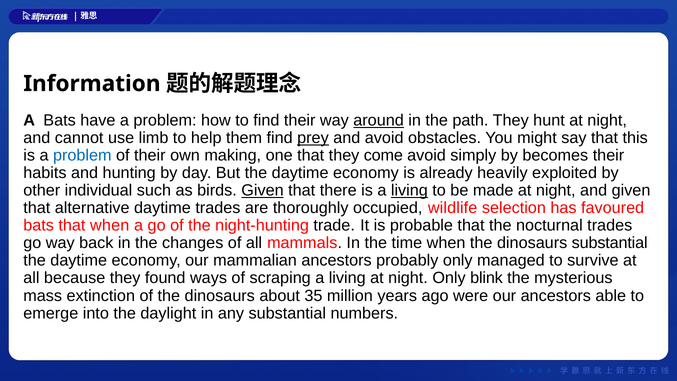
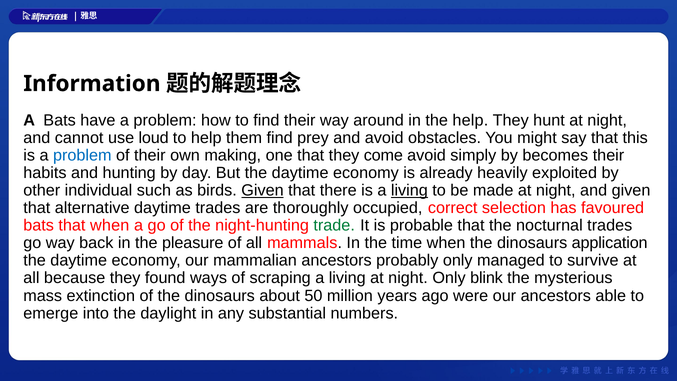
around underline: present -> none
the path: path -> help
limb: limb -> loud
prey underline: present -> none
wildlife: wildlife -> correct
trade colour: black -> green
changes: changes -> pleasure
dinosaurs substantial: substantial -> application
35: 35 -> 50
